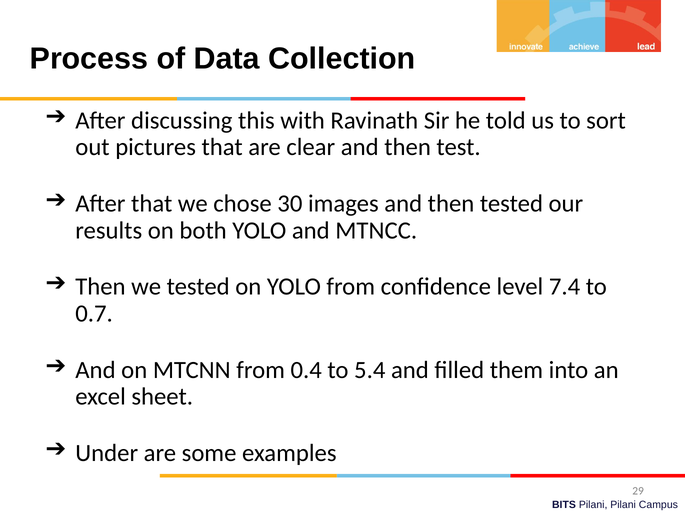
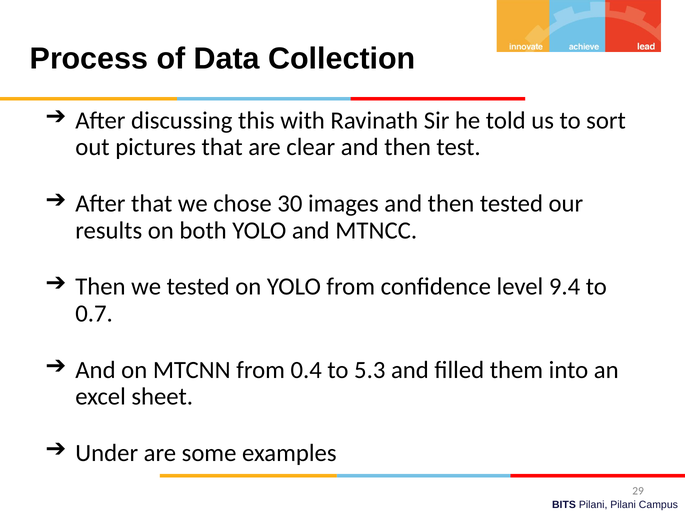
7.4: 7.4 -> 9.4
5.4: 5.4 -> 5.3
